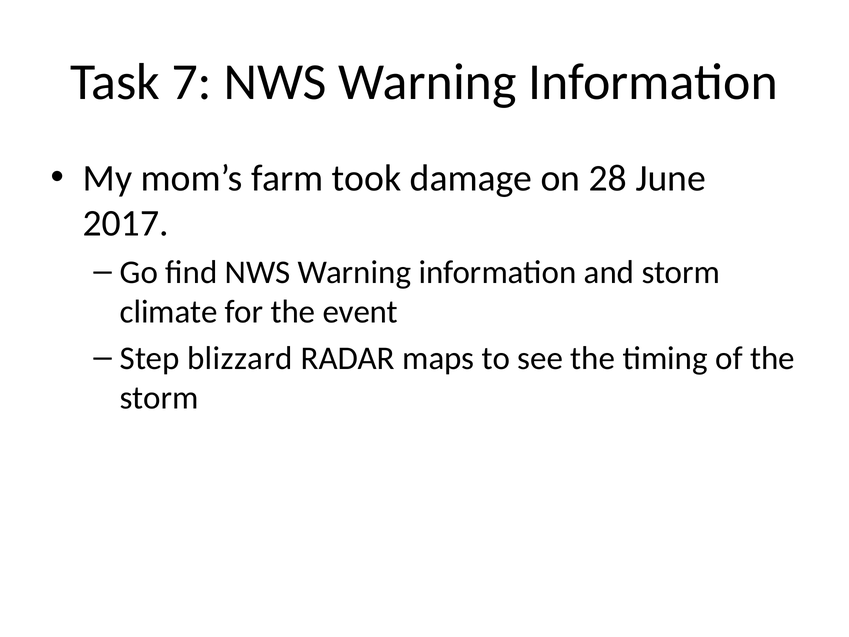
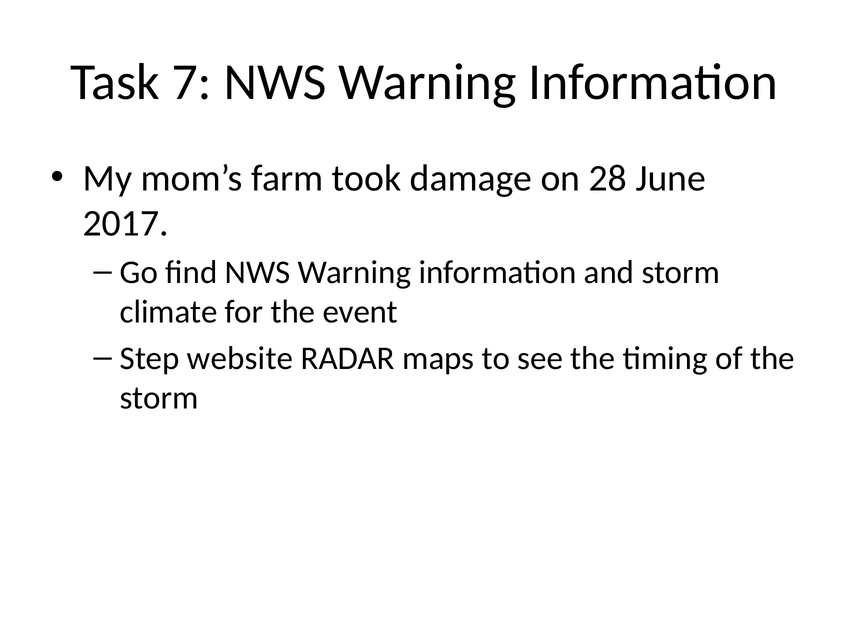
blizzard: blizzard -> website
